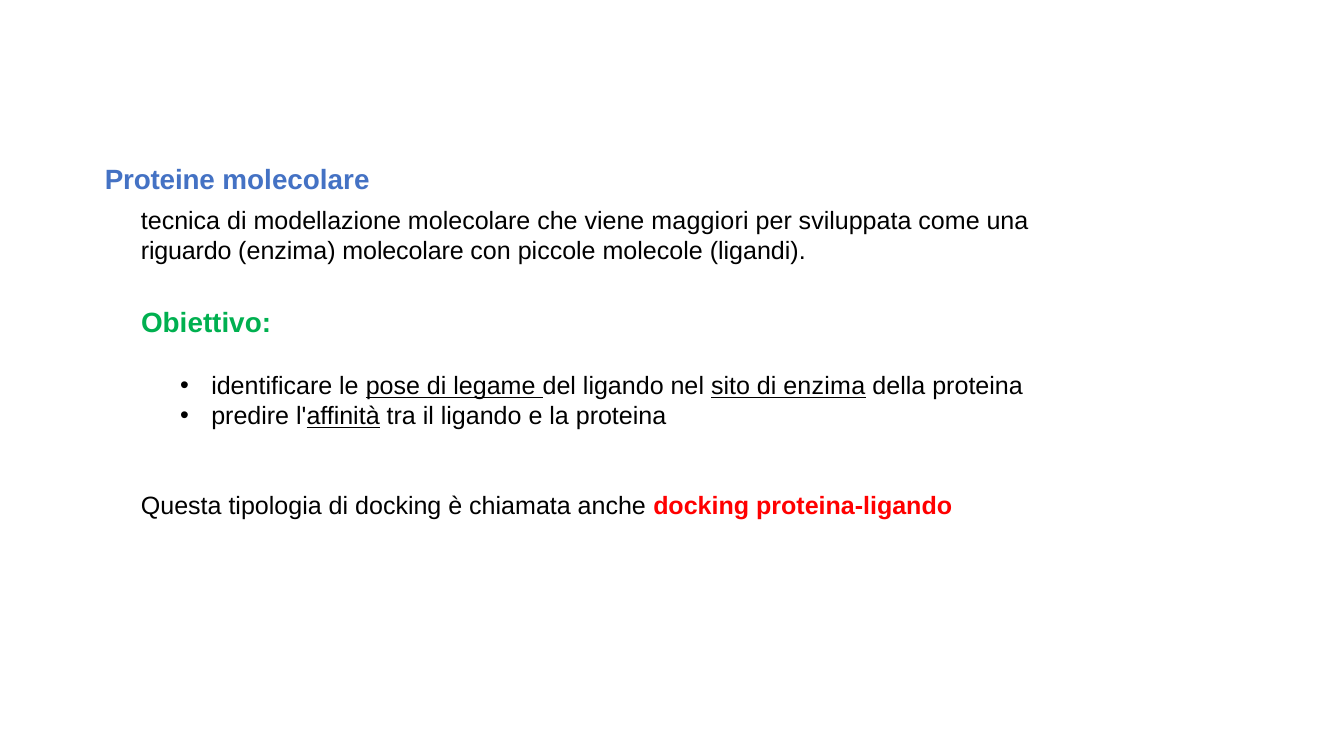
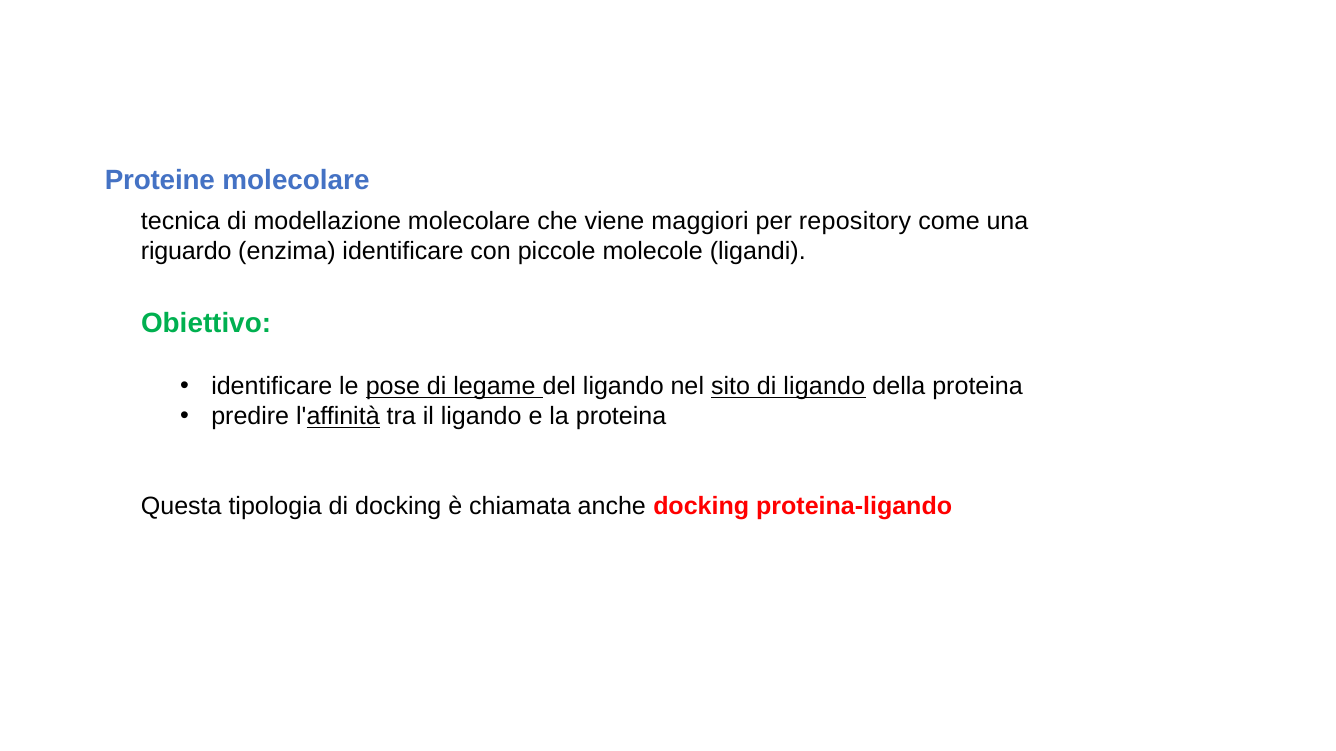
sviluppata: sviluppata -> repository
enzima molecolare: molecolare -> identificare
di enzima: enzima -> ligando
